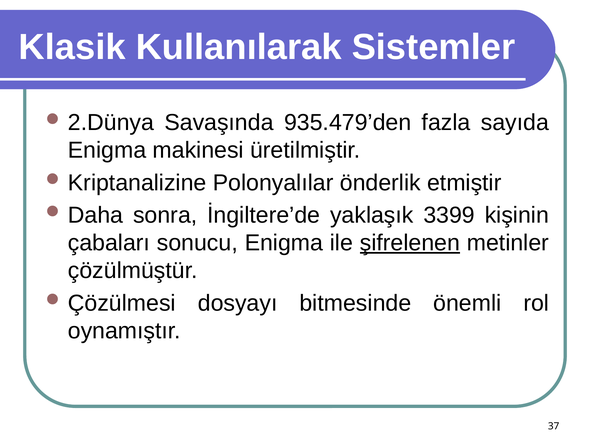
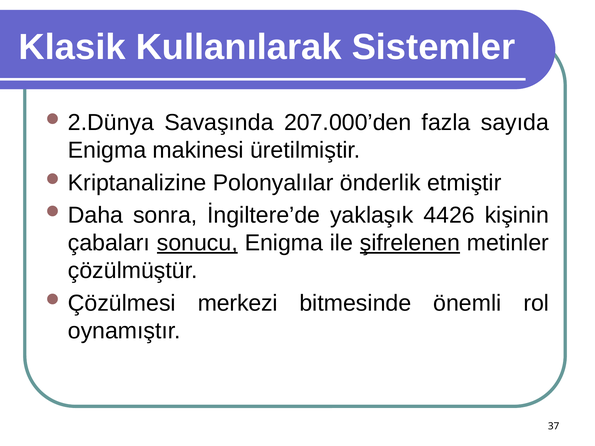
935.479’den: 935.479’den -> 207.000’den
3399: 3399 -> 4426
sonucu underline: none -> present
dosyayı: dosyayı -> merkezi
